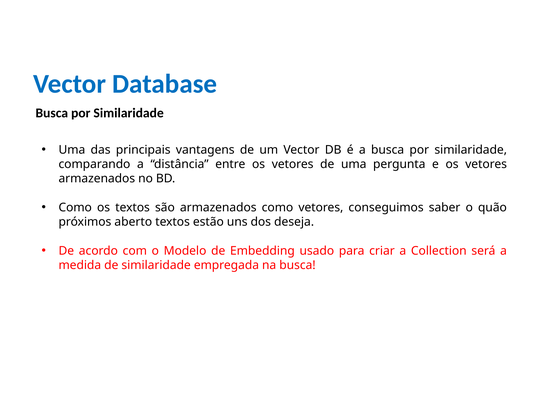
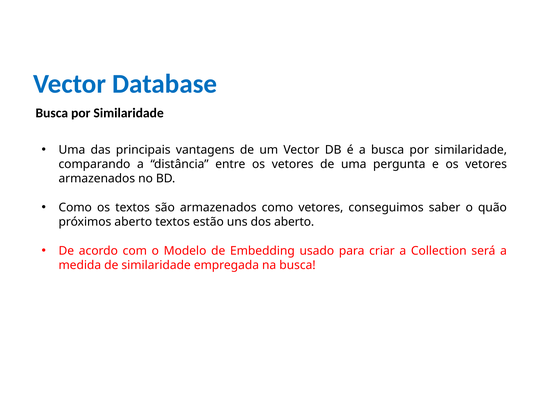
dos deseja: deseja -> aberto
